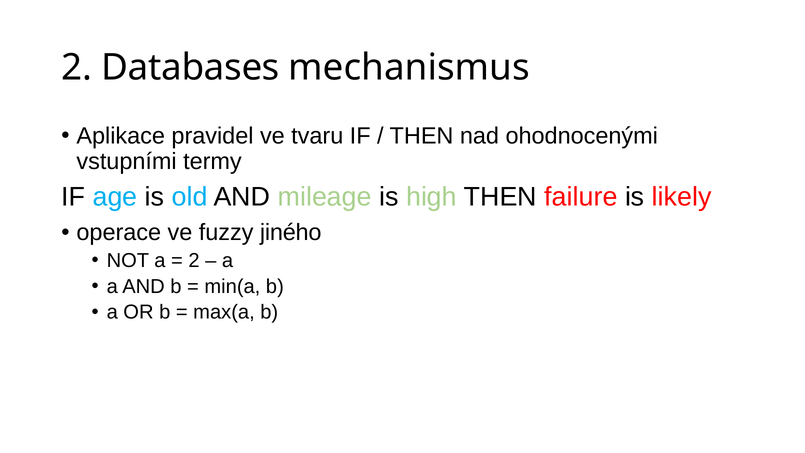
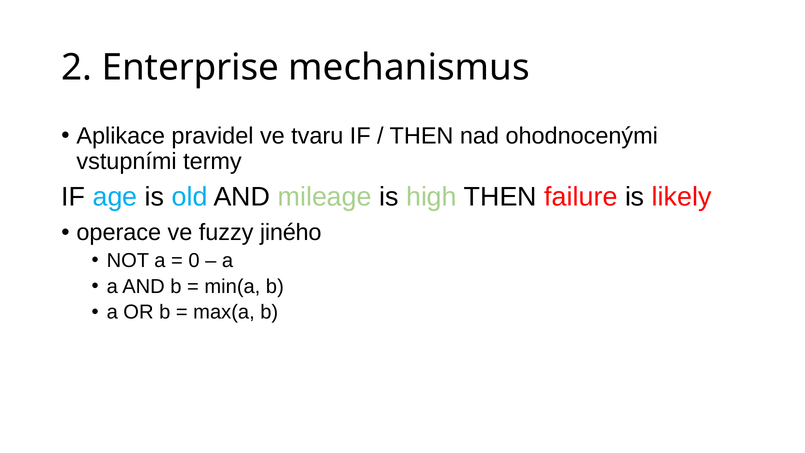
Databases: Databases -> Enterprise
2 at (194, 260): 2 -> 0
